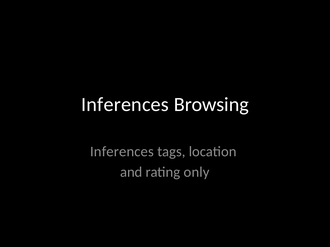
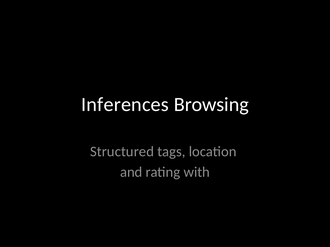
Inferences at (122, 152): Inferences -> Structured
only: only -> with
